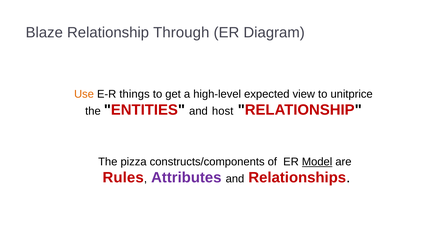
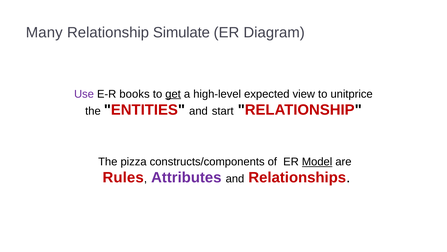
Blaze: Blaze -> Many
Through: Through -> Simulate
Use colour: orange -> purple
things: things -> books
get underline: none -> present
host: host -> start
